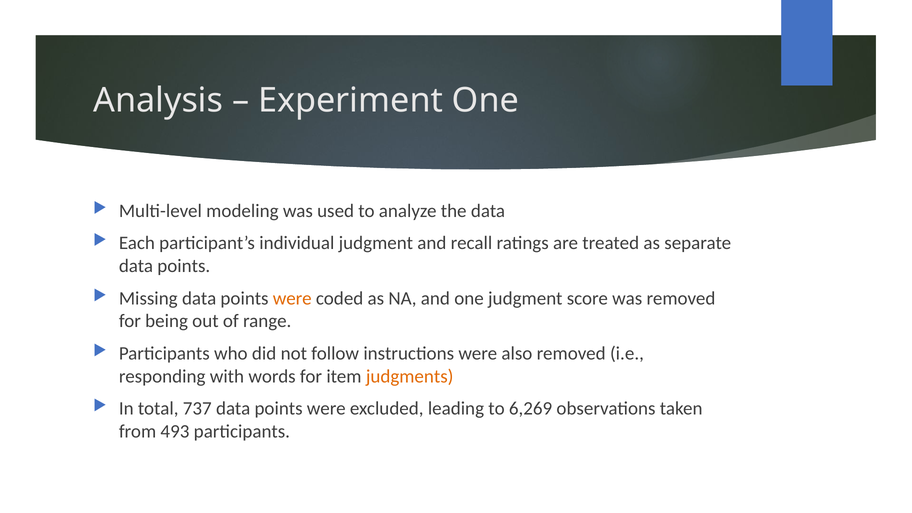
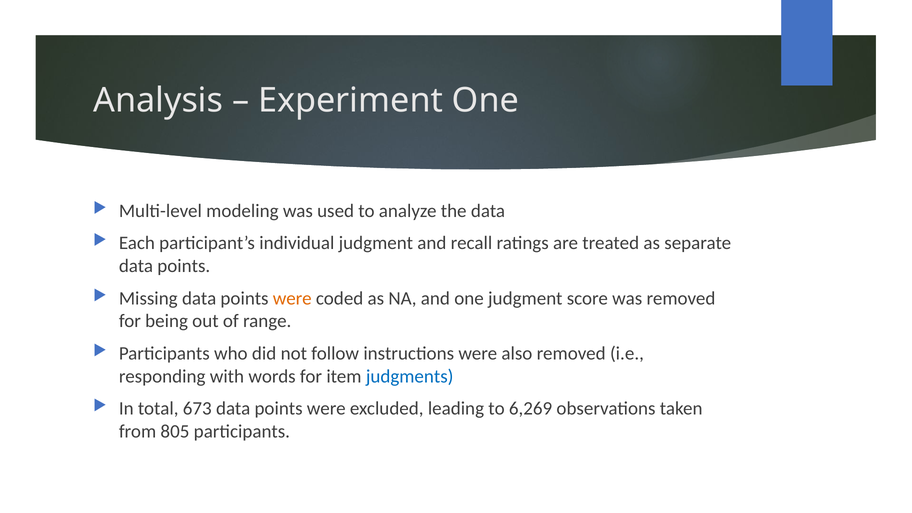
judgments colour: orange -> blue
737: 737 -> 673
493: 493 -> 805
